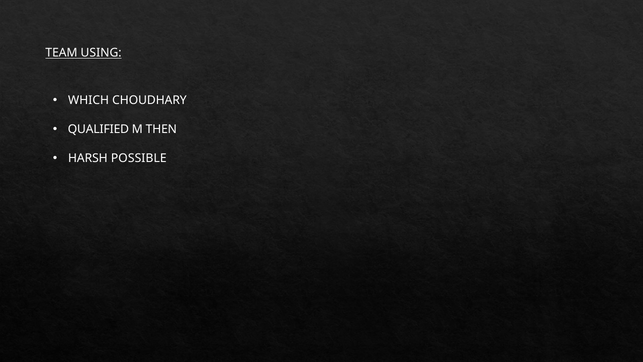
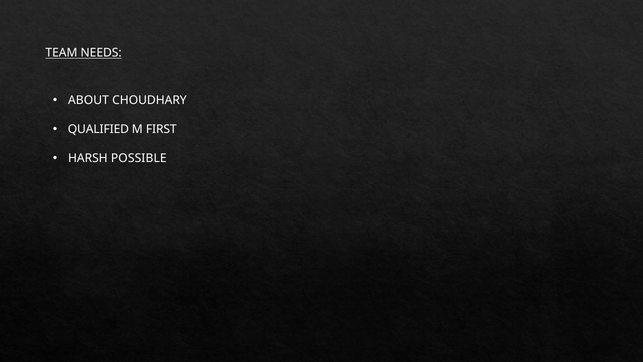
USING: USING -> NEEDS
WHICH: WHICH -> ABOUT
THEN: THEN -> FIRST
